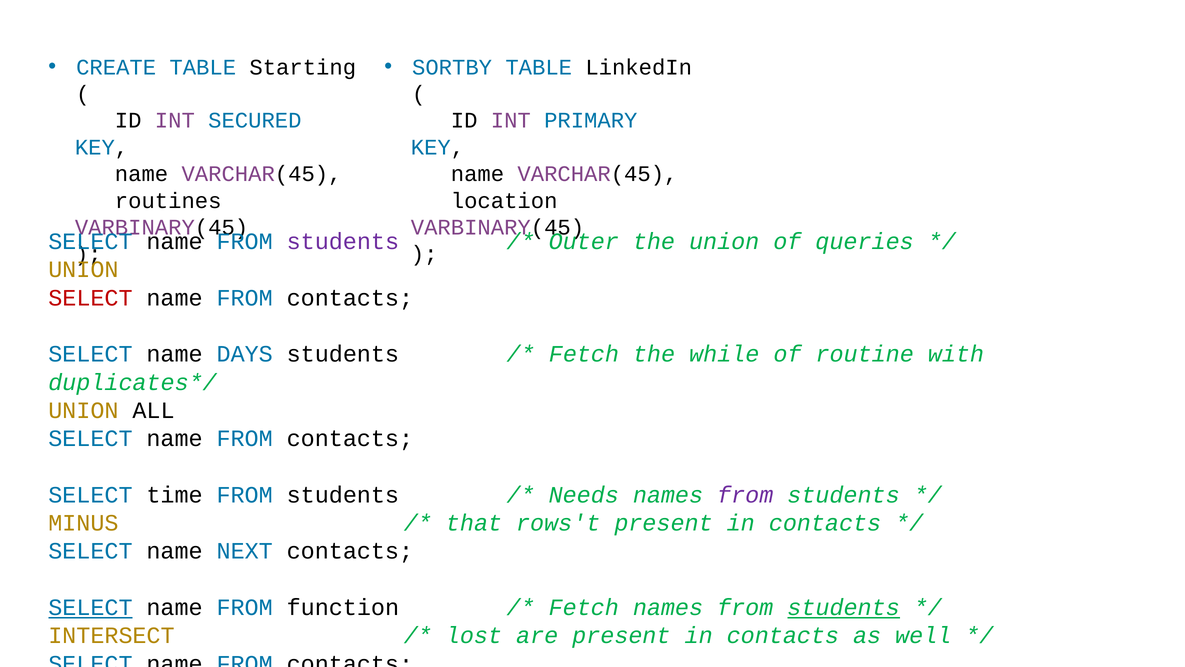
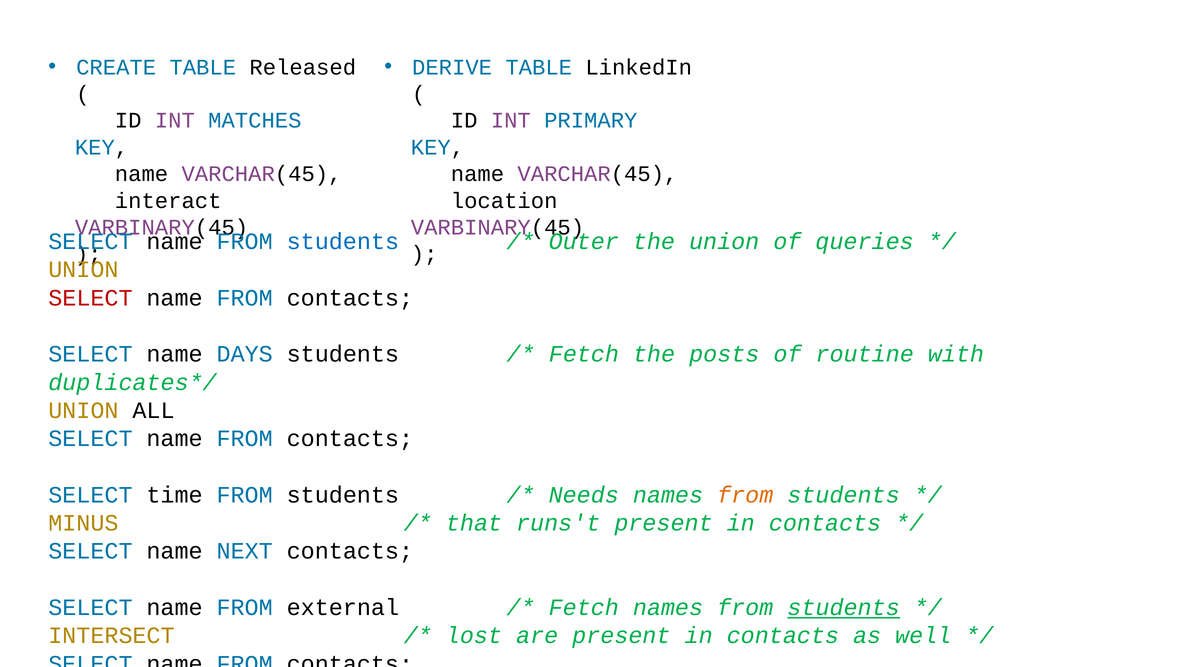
Starting: Starting -> Released
SORTBY: SORTBY -> DERIVE
SECURED: SECURED -> MATCHES
routines: routines -> interact
students at (343, 241) colour: purple -> blue
while: while -> posts
from at (745, 495) colour: purple -> orange
rows't: rows't -> runs't
SELECT at (90, 607) underline: present -> none
function: function -> external
